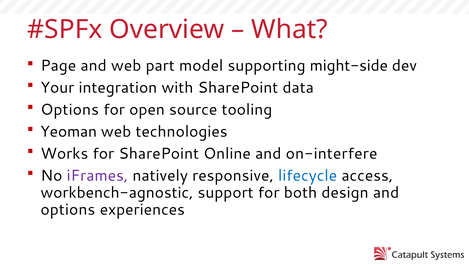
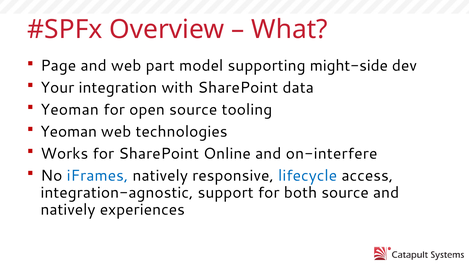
Options at (70, 110): Options -> Yeoman
iFrames colour: purple -> blue
workbench-agnostic: workbench-agnostic -> integration-agnostic
both design: design -> source
options at (68, 210): options -> natively
